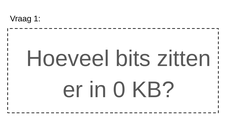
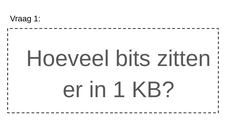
in 0: 0 -> 1
